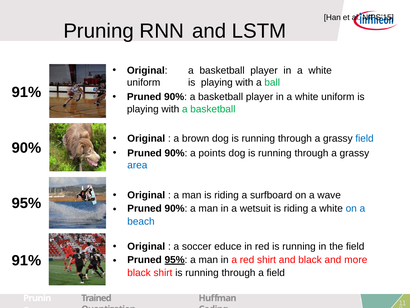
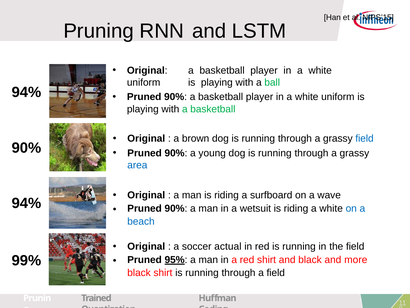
91% at (26, 92): 91% -> 94%
points: points -> young
95% at (26, 203): 95% -> 94%
educe: educe -> actual
91% at (26, 260): 91% -> 99%
